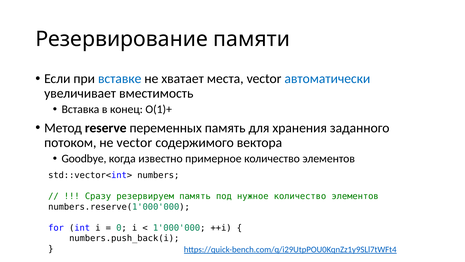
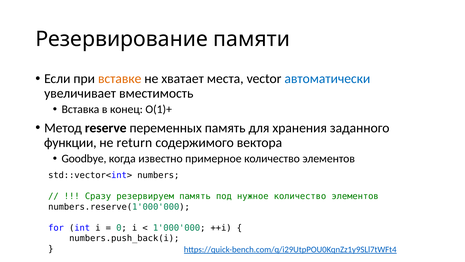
вставке colour: blue -> orange
потоком: потоком -> функции
не vector: vector -> return
